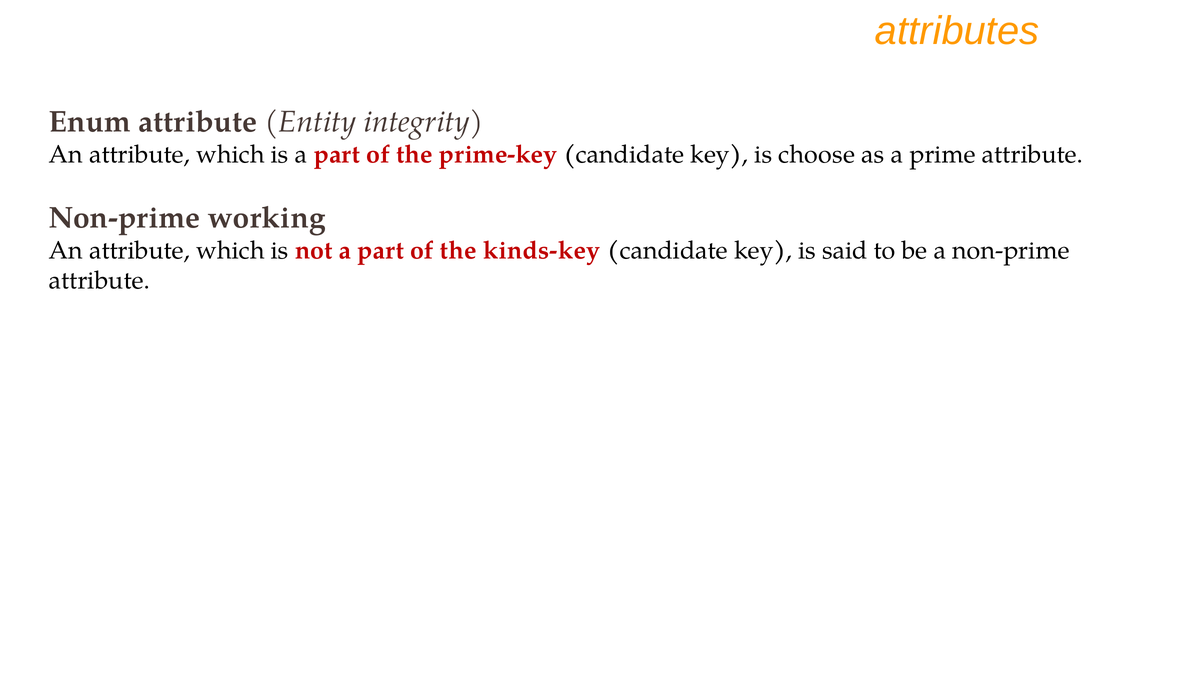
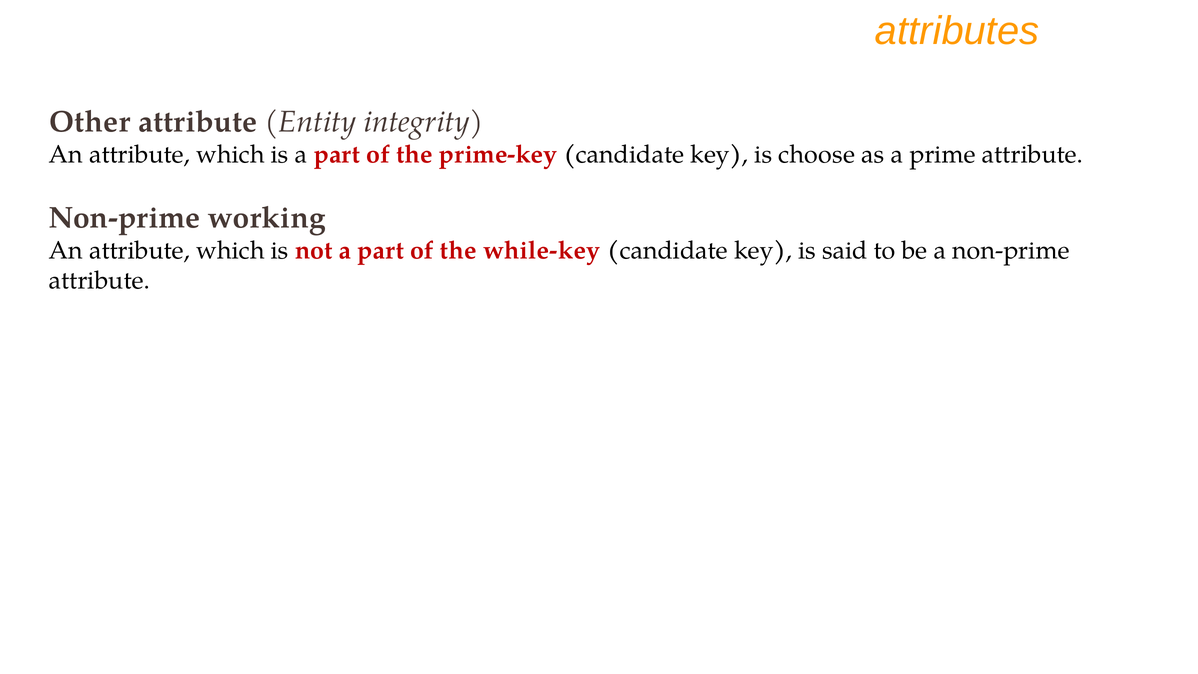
Enum: Enum -> Other
kinds-key: kinds-key -> while-key
